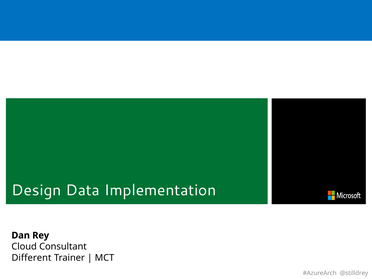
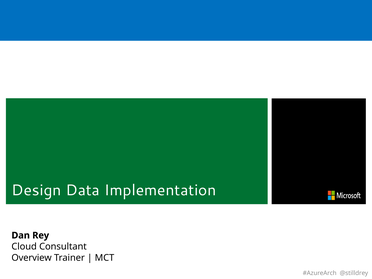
Different: Different -> Overview
